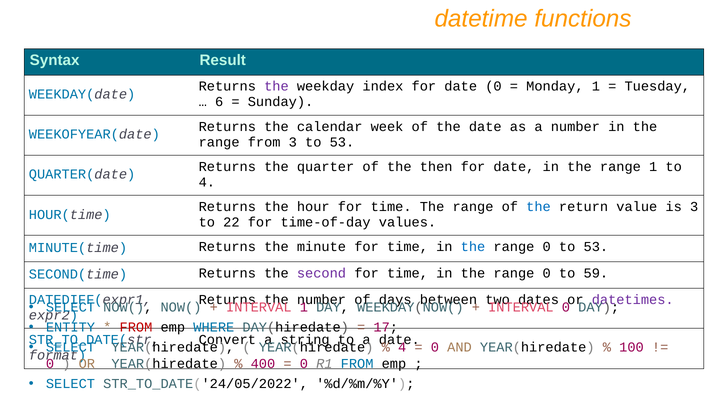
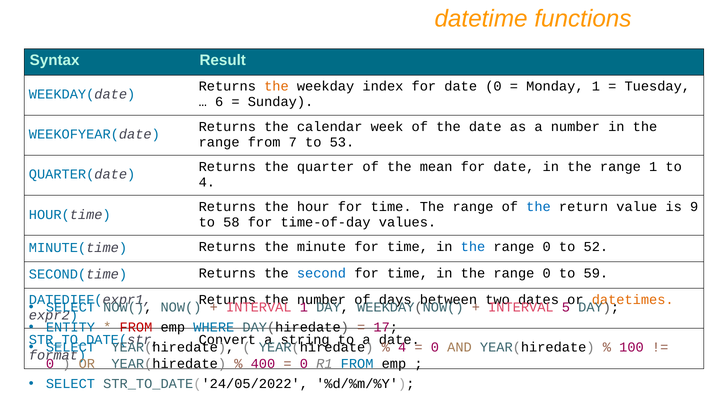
the at (276, 86) colour: purple -> orange
from 3: 3 -> 7
then: then -> mean
is 3: 3 -> 9
22: 22 -> 58
0 to 53: 53 -> 52
second colour: purple -> blue
datetimes colour: purple -> orange
0 at (566, 307): 0 -> 5
